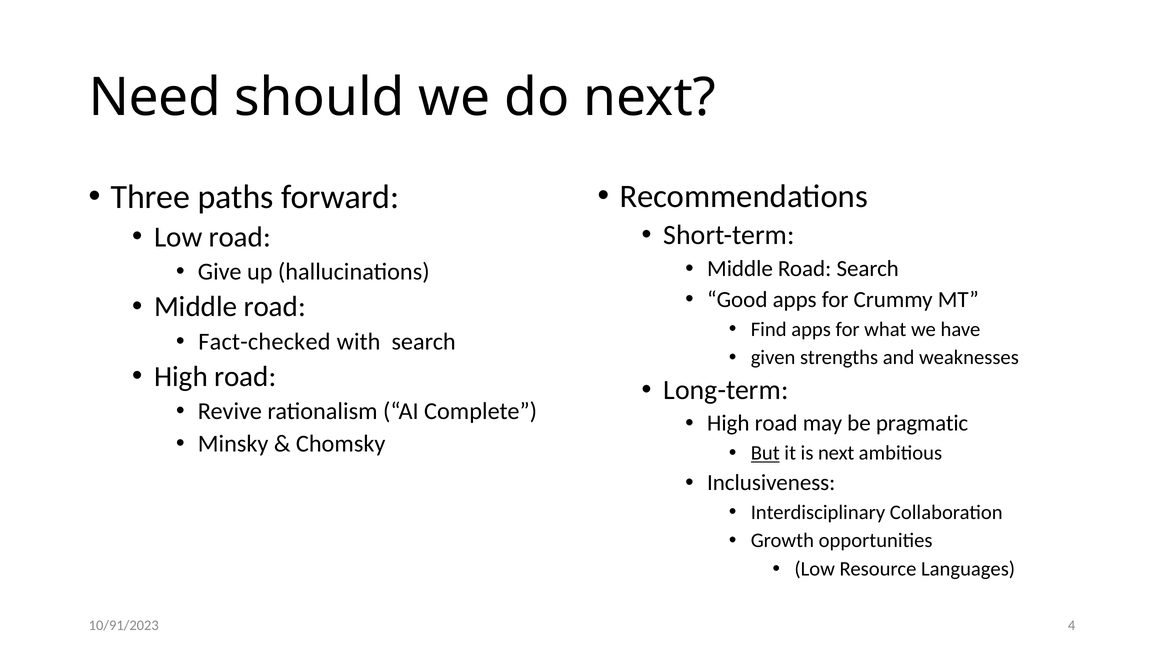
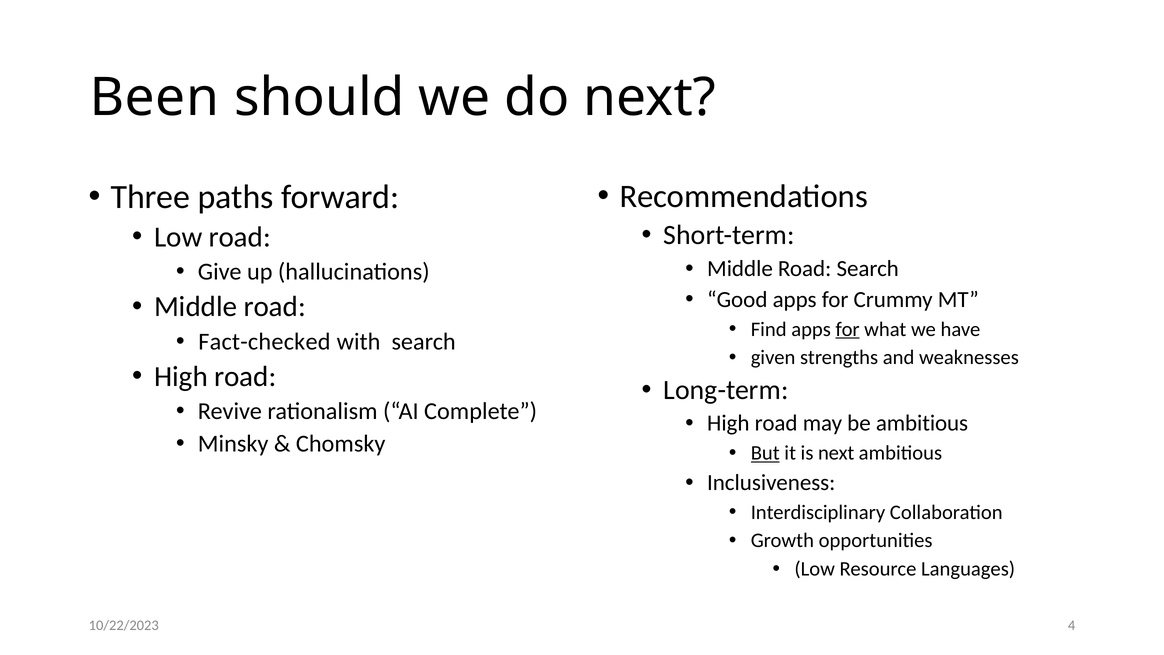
Need: Need -> Been
for at (848, 329) underline: none -> present
be pragmatic: pragmatic -> ambitious
10/91/2023: 10/91/2023 -> 10/22/2023
